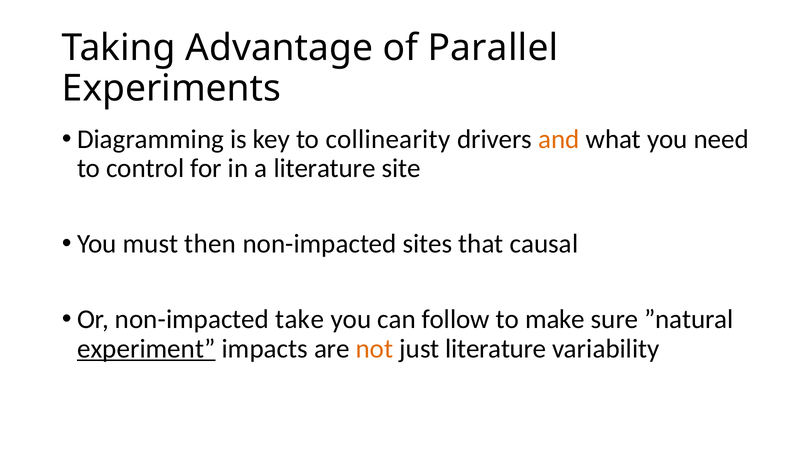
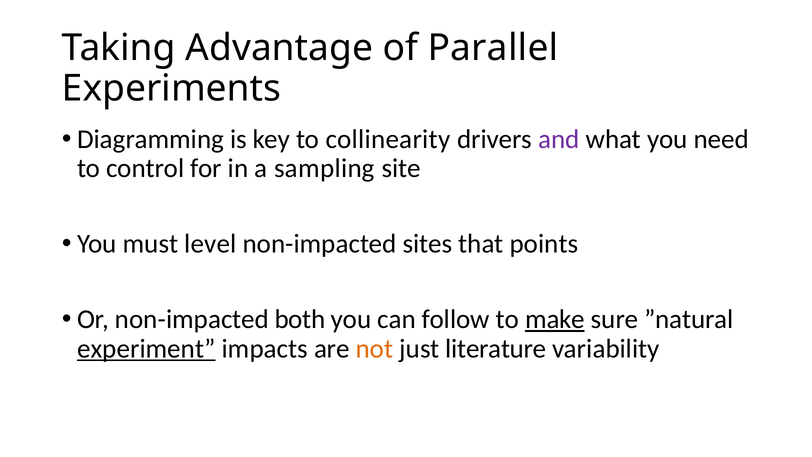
and colour: orange -> purple
a literature: literature -> sampling
then: then -> level
causal: causal -> points
take: take -> both
make underline: none -> present
